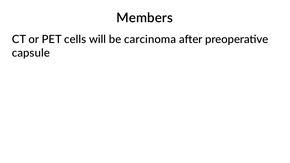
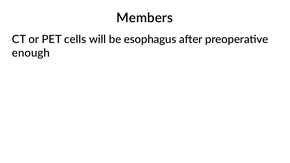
carcinoma: carcinoma -> esophagus
capsule: capsule -> enough
